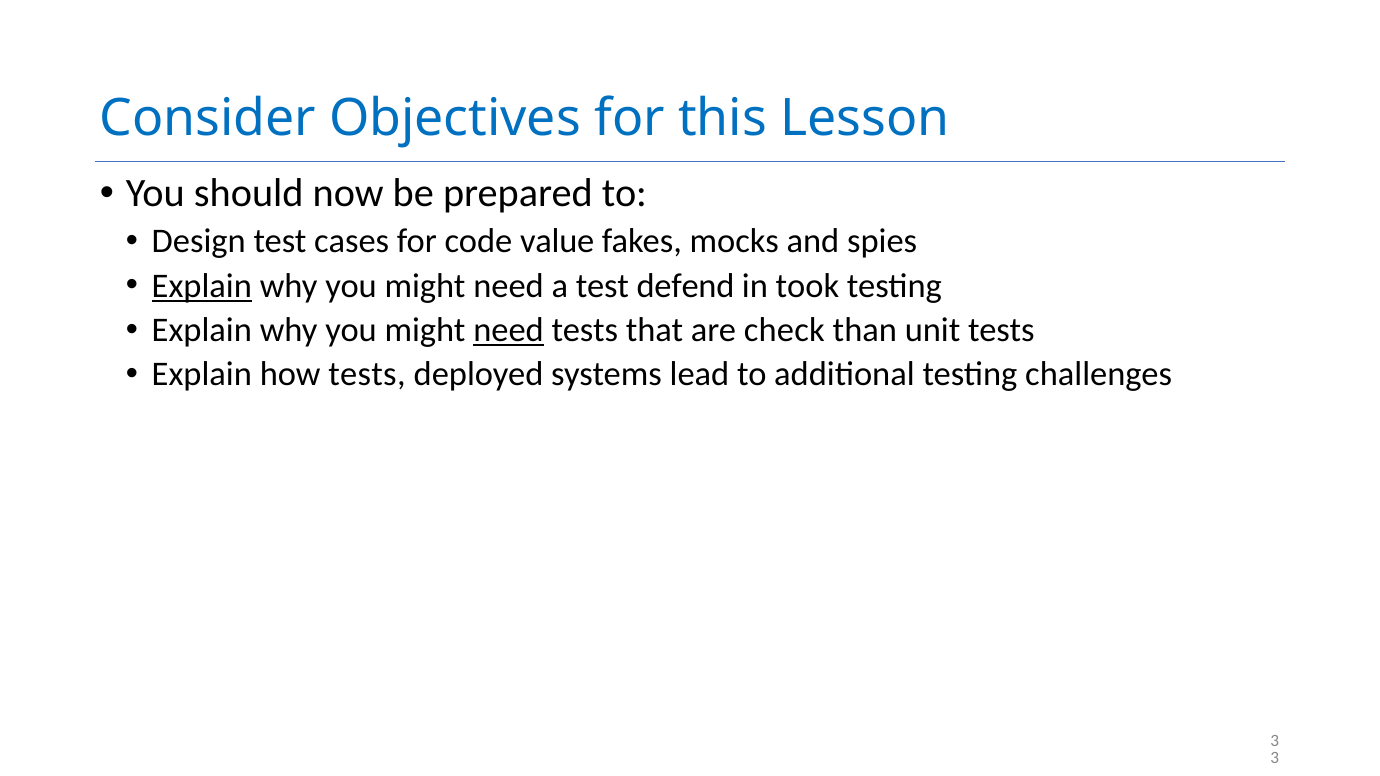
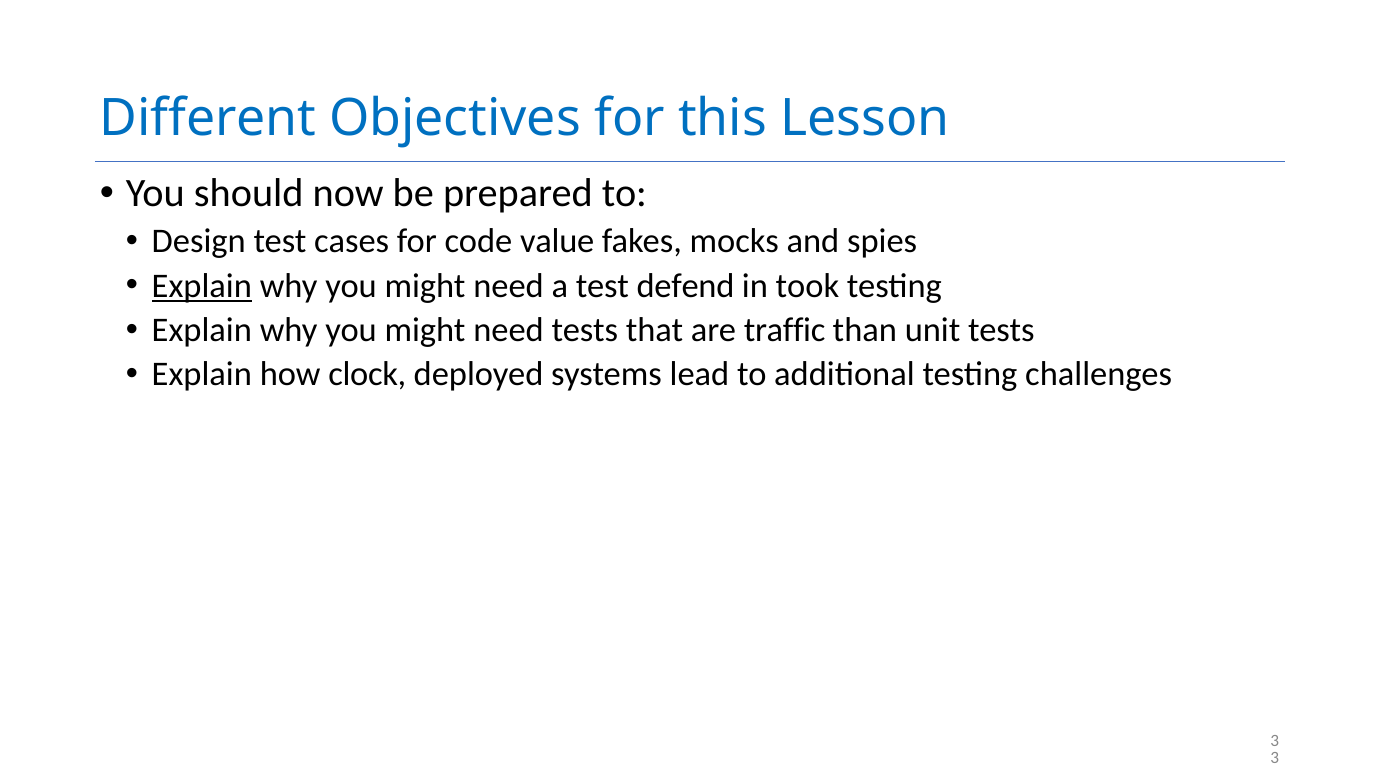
Consider: Consider -> Different
need at (509, 330) underline: present -> none
check: check -> traffic
how tests: tests -> clock
